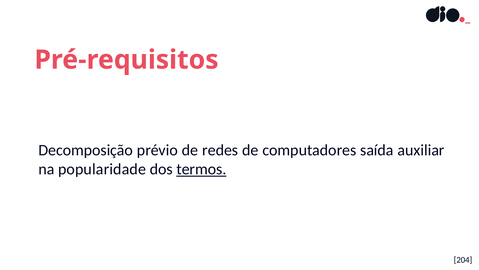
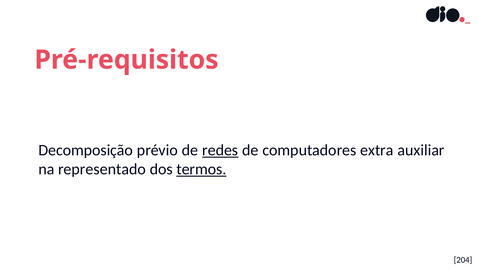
redes underline: none -> present
saída: saída -> extra
popularidade: popularidade -> representado
